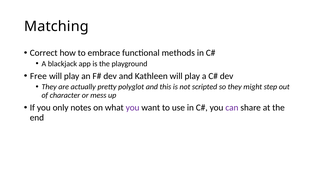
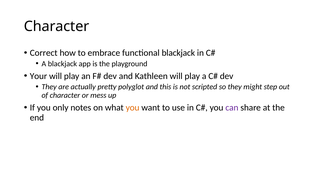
Matching at (56, 26): Matching -> Character
functional methods: methods -> blackjack
Free: Free -> Your
you at (133, 108) colour: purple -> orange
